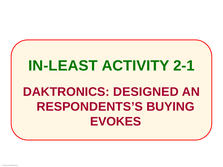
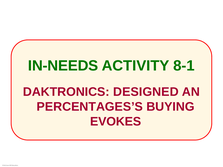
IN-LEAST: IN-LEAST -> IN-NEEDS
2-1: 2-1 -> 8-1
RESPONDENTS’S: RESPONDENTS’S -> PERCENTAGES’S
